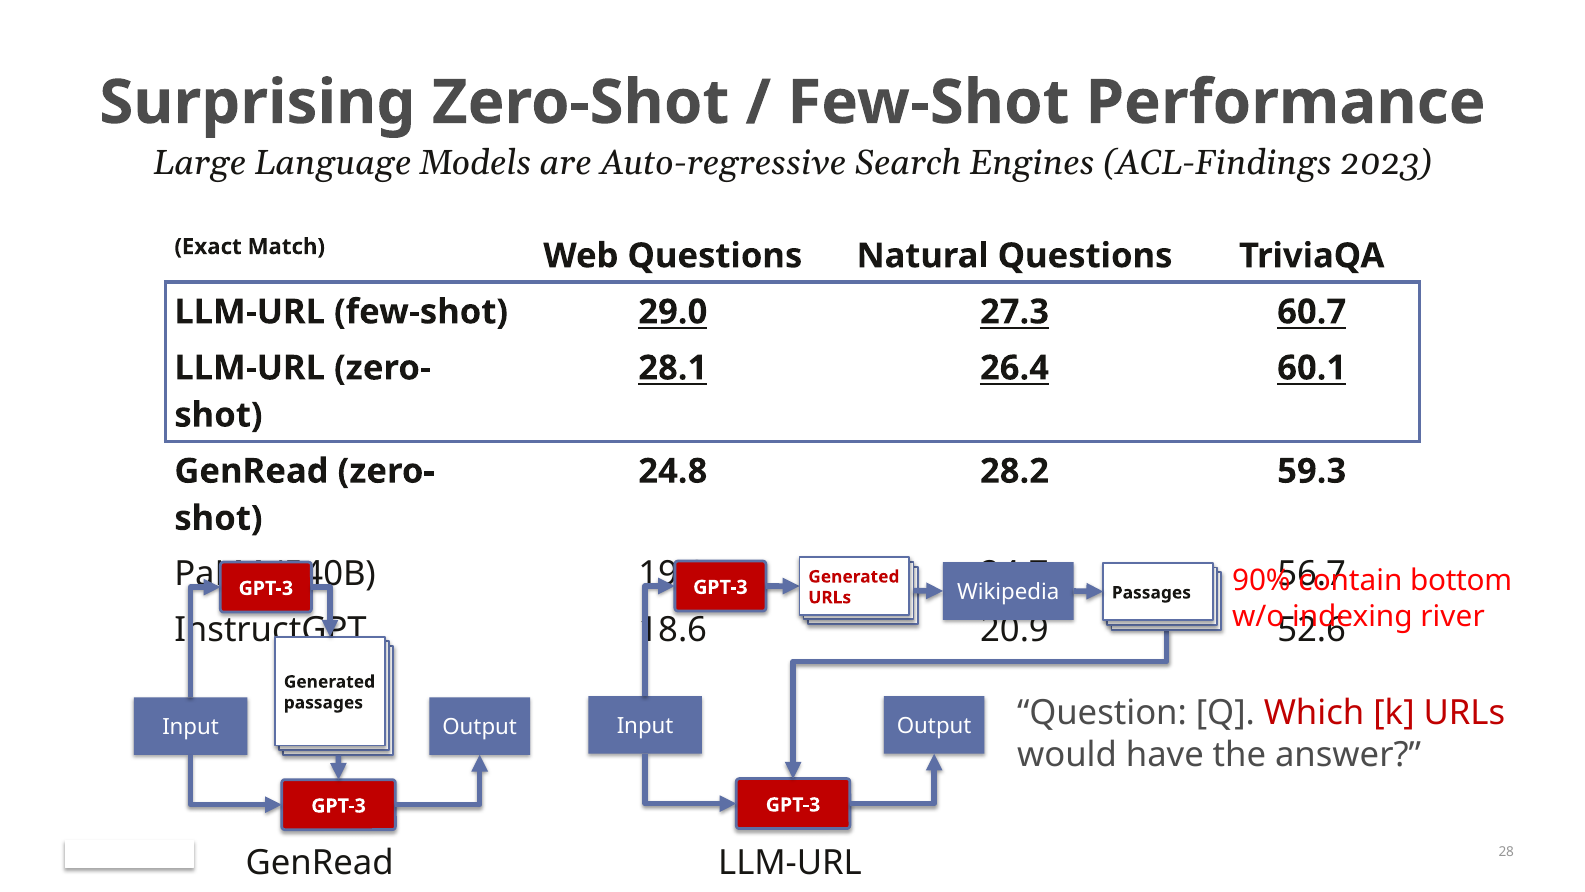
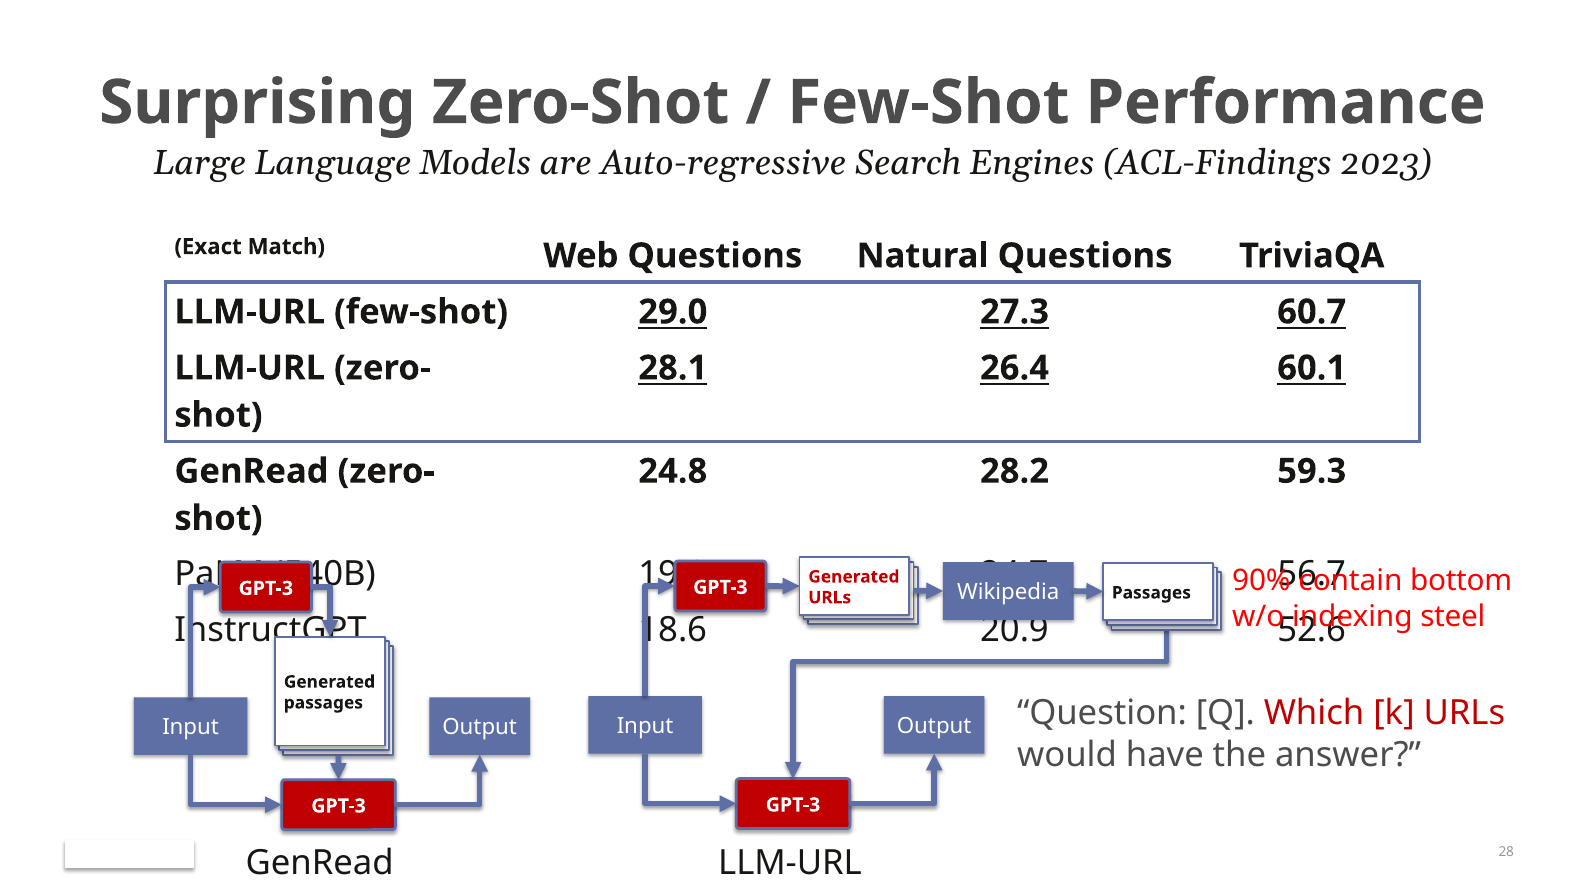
river: river -> steel
